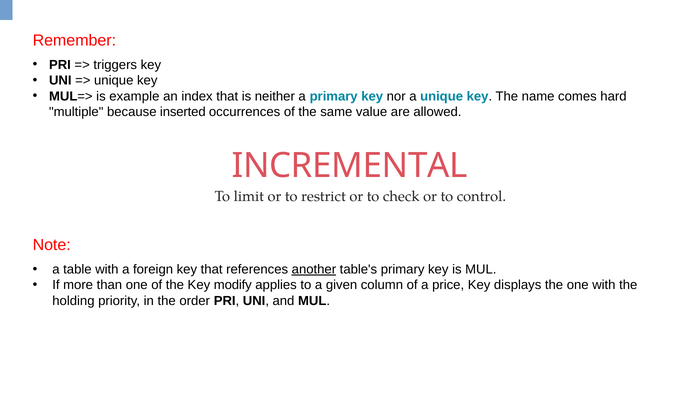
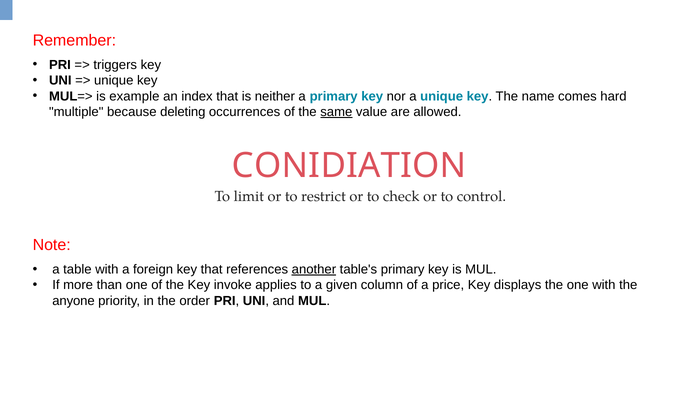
inserted: inserted -> deleting
same underline: none -> present
INCREMENTAL: INCREMENTAL -> CONIDIATION
modify: modify -> invoke
holding: holding -> anyone
